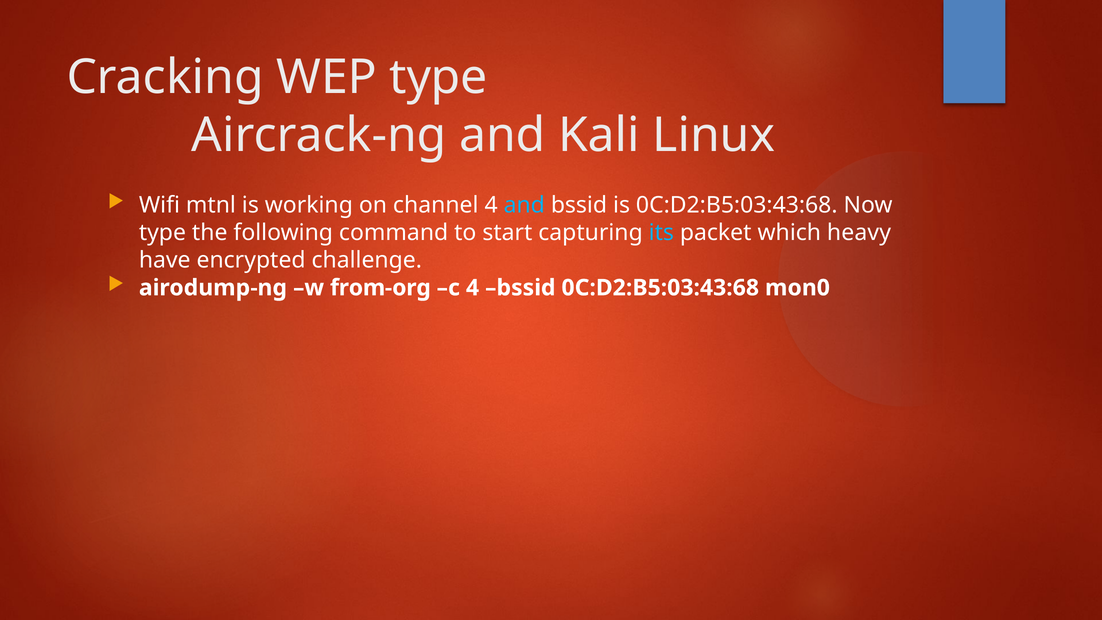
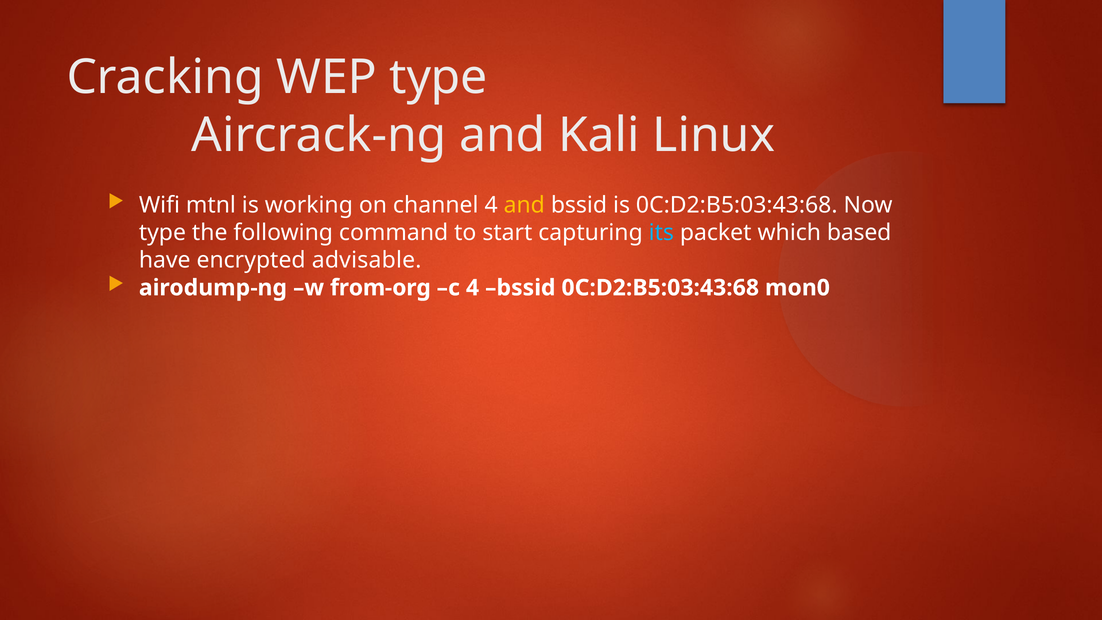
and at (524, 205) colour: light blue -> yellow
heavy: heavy -> based
challenge: challenge -> advisable
